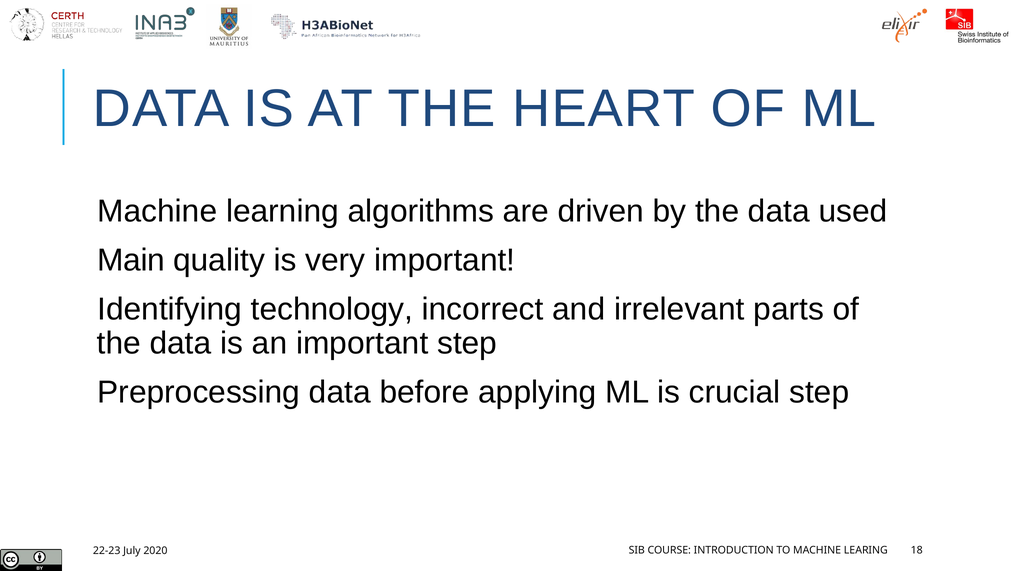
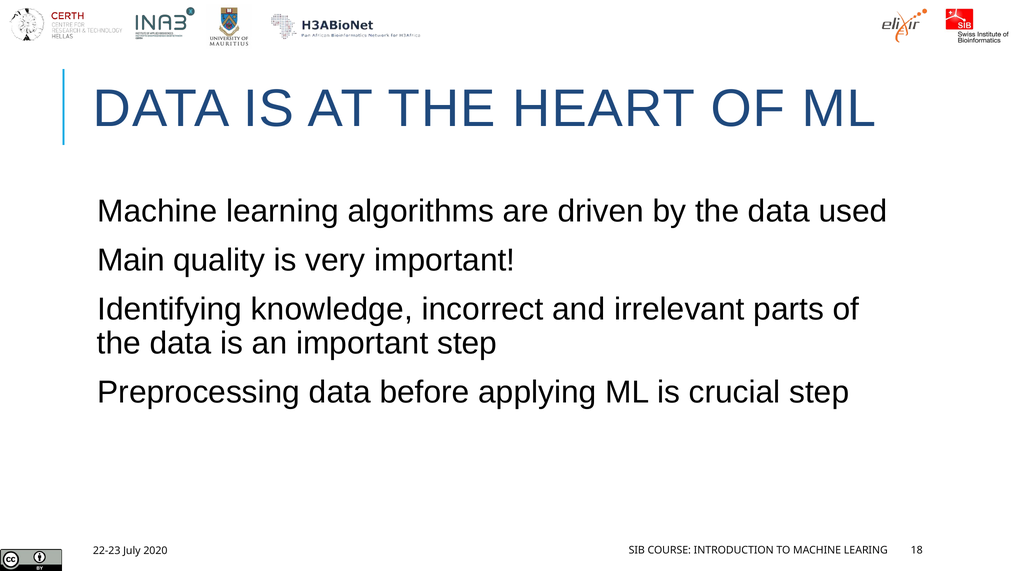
technology: technology -> knowledge
